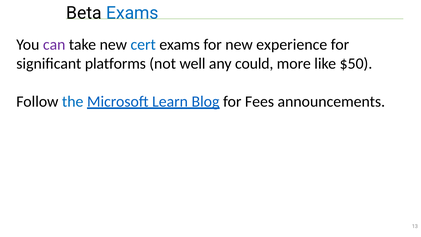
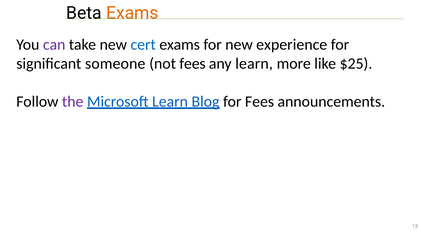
Exams at (132, 13) colour: blue -> orange
platforms: platforms -> someone
not well: well -> fees
any could: could -> learn
$50: $50 -> $25
the colour: blue -> purple
